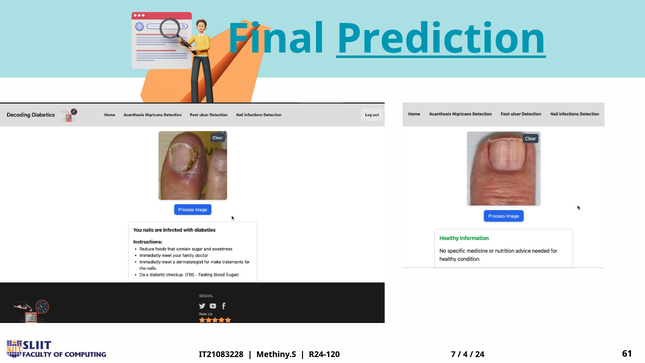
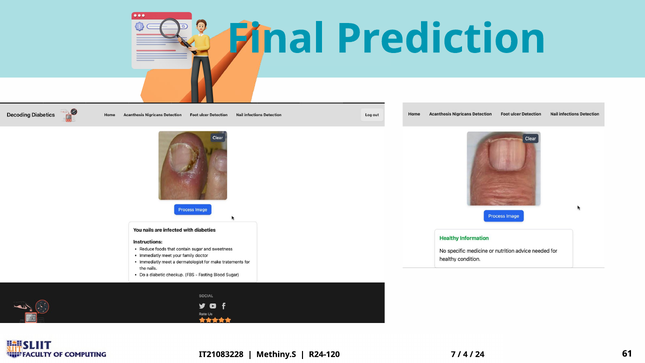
Prediction underline: present -> none
